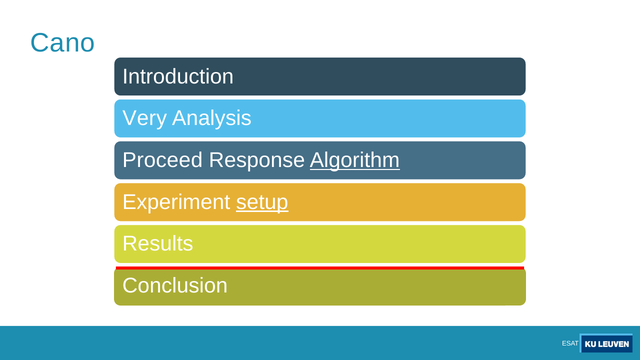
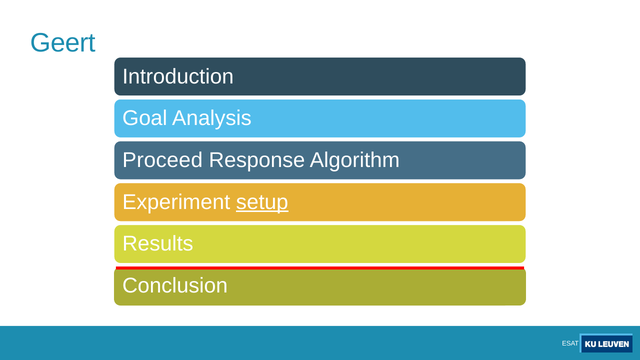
Cano: Cano -> Geert
Very: Very -> Goal
Algorithm underline: present -> none
